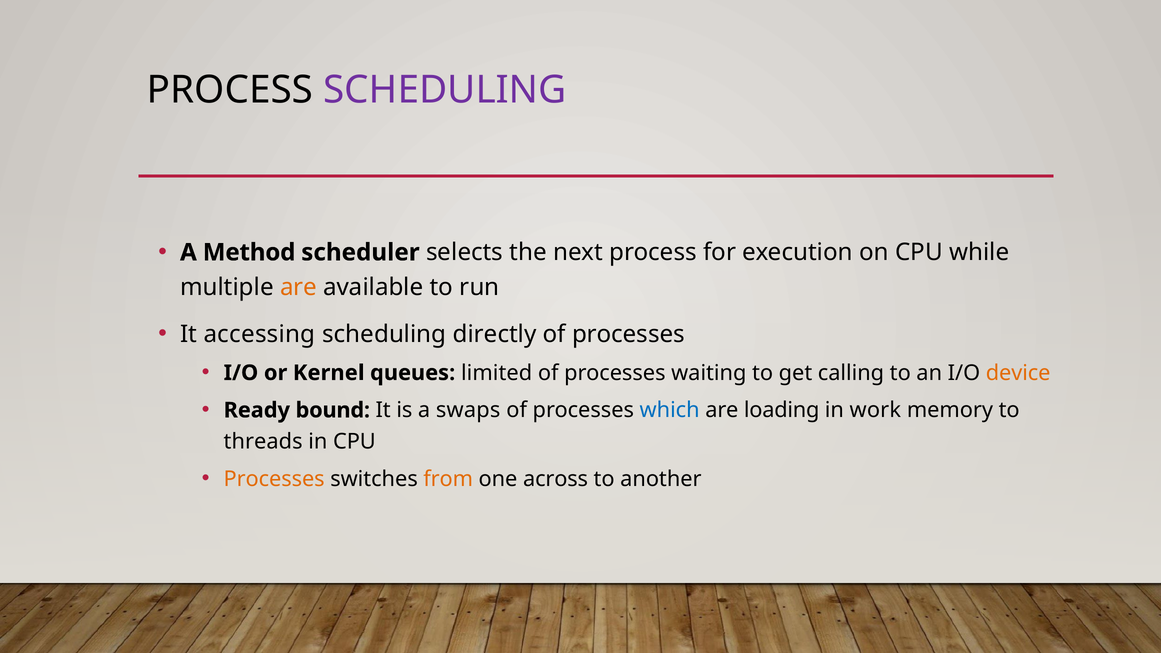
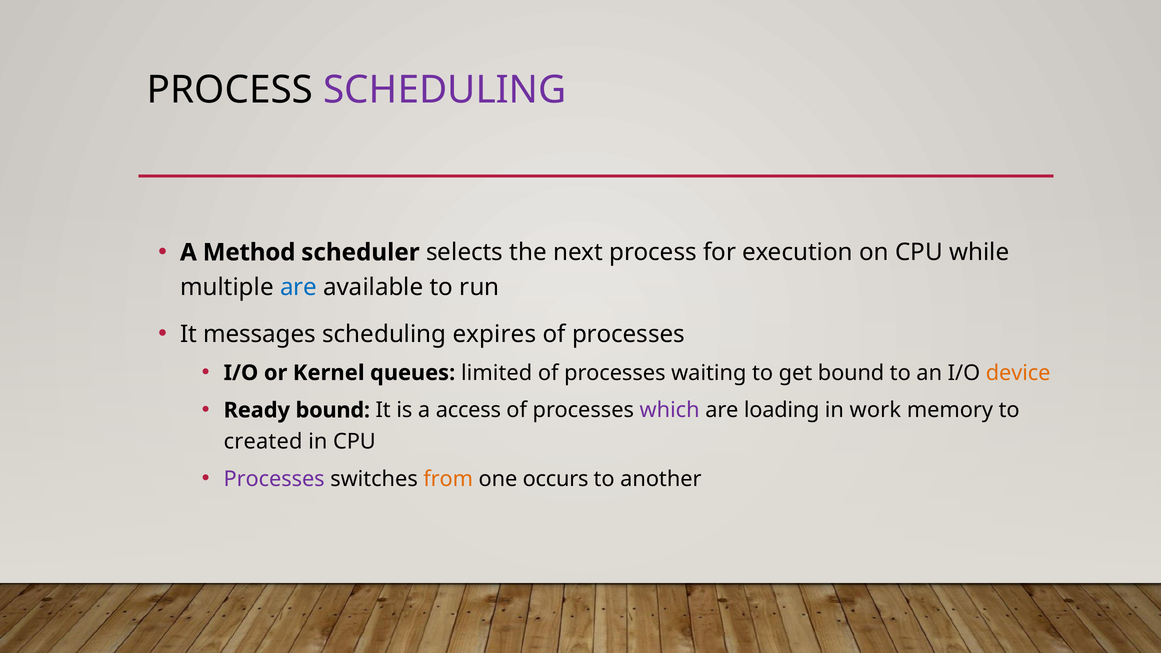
are at (298, 287) colour: orange -> blue
accessing: accessing -> messages
directly: directly -> expires
get calling: calling -> bound
swaps: swaps -> access
which colour: blue -> purple
threads: threads -> created
Processes at (274, 479) colour: orange -> purple
across: across -> occurs
